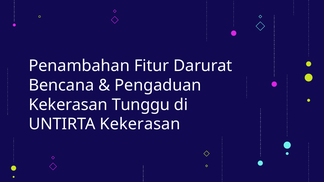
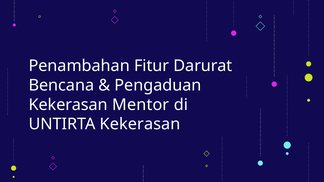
Tunggu: Tunggu -> Mentor
